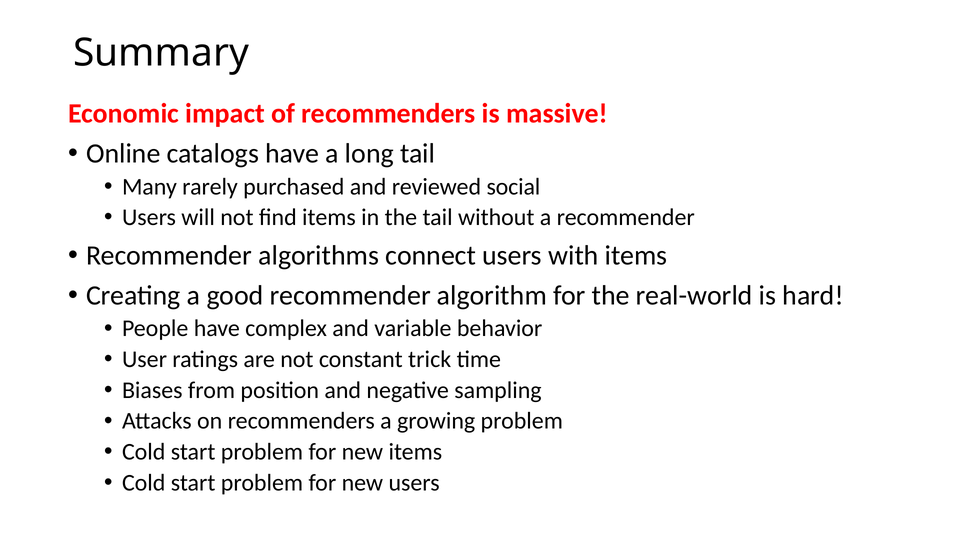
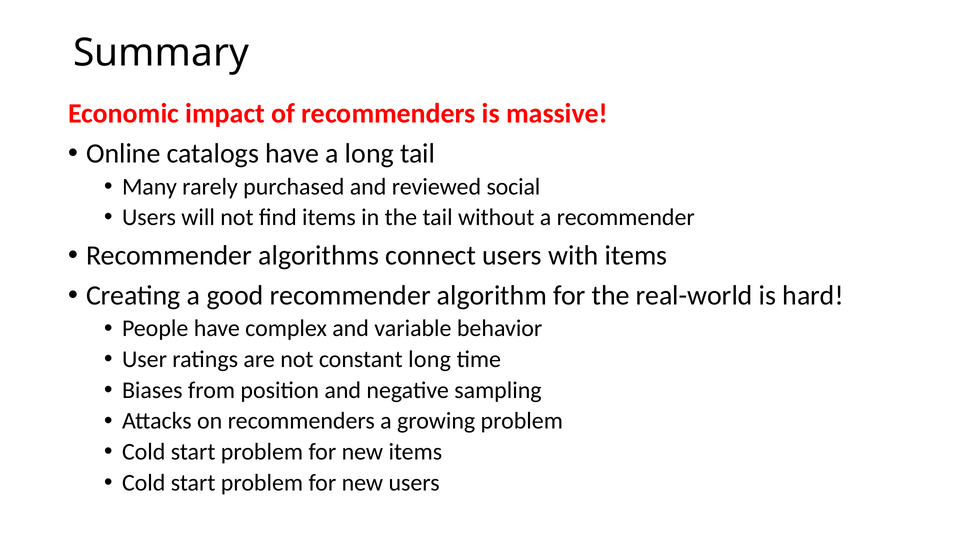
constant trick: trick -> long
